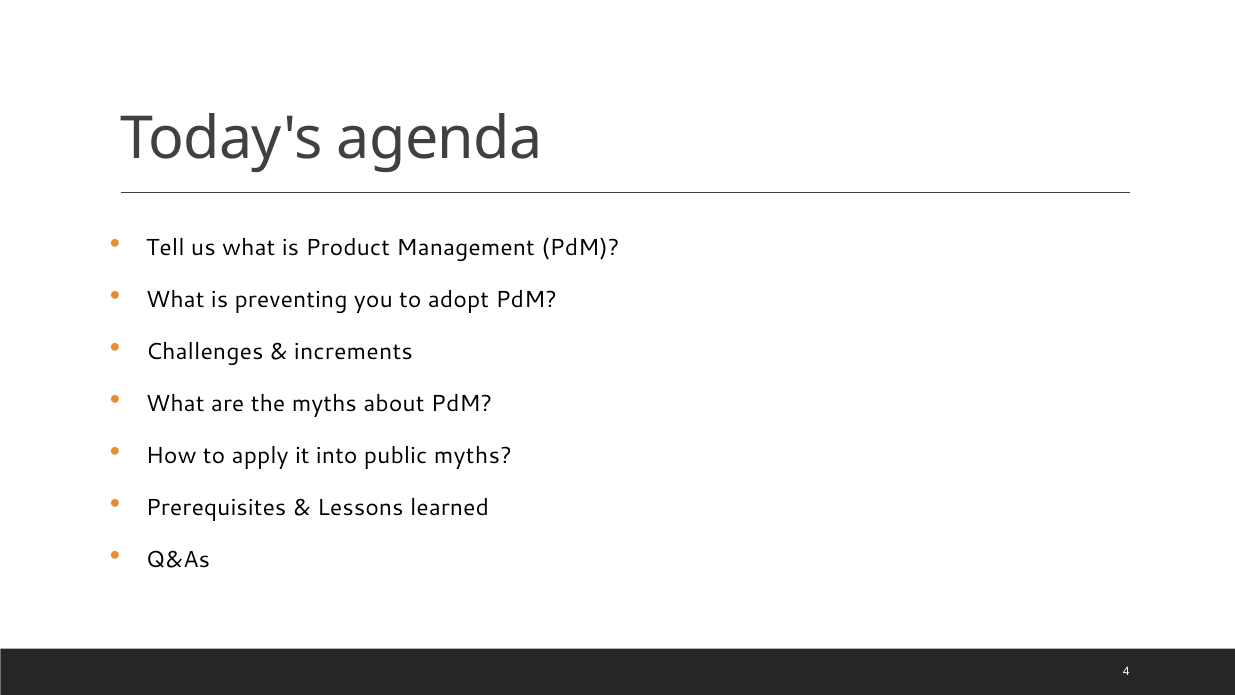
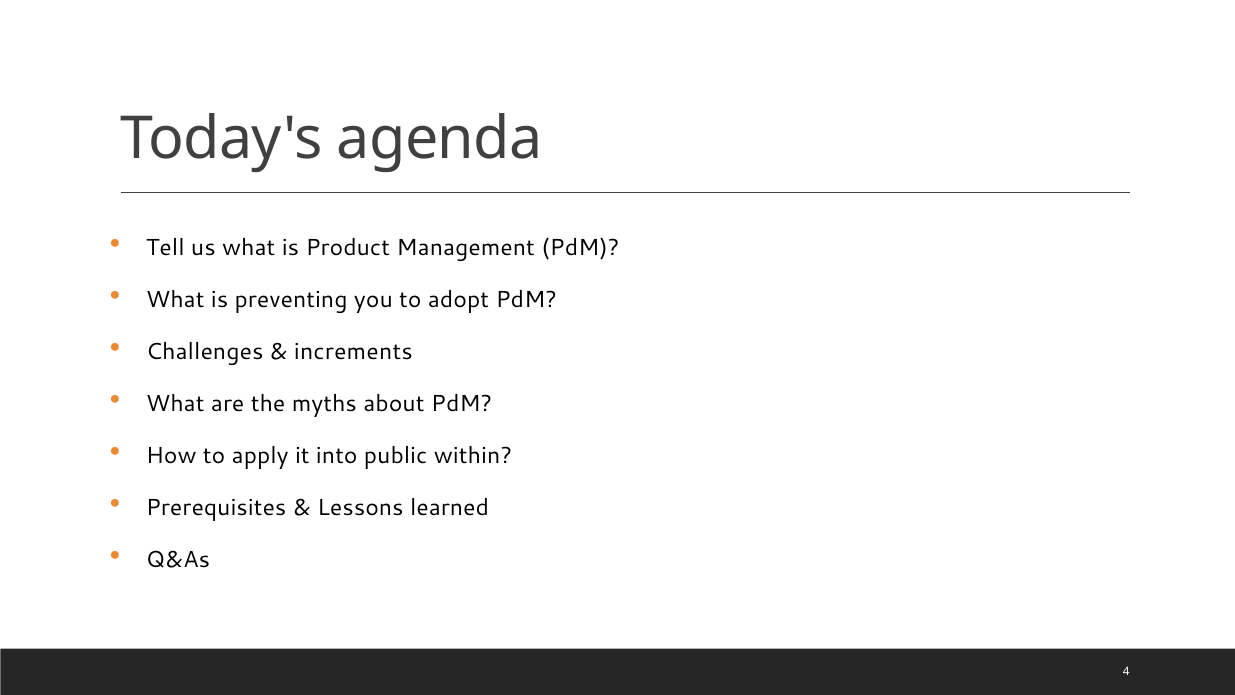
public myths: myths -> within
